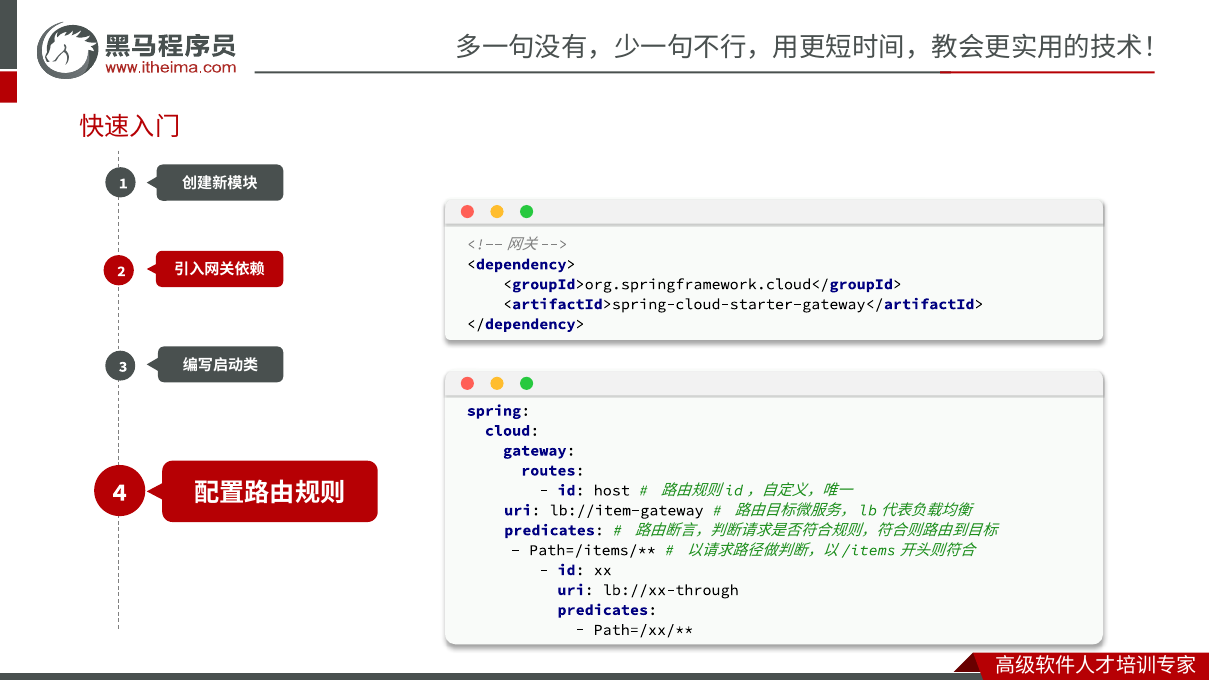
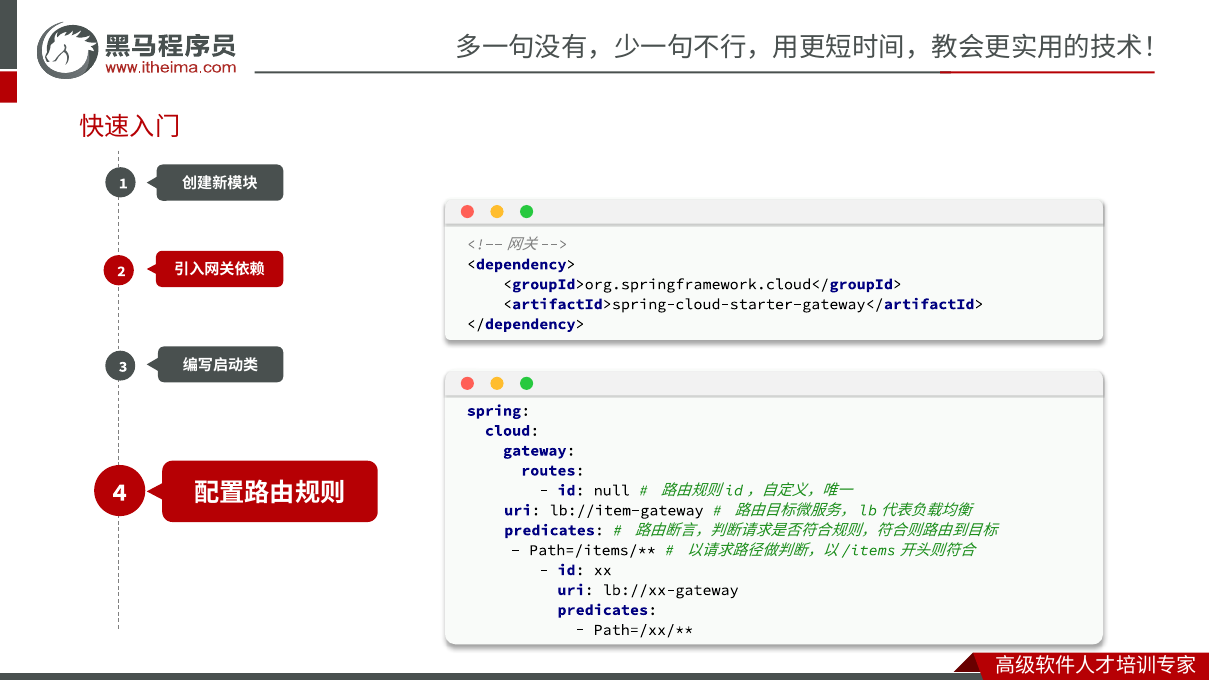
host: host -> null
lb://xx-through: lb://xx-through -> lb://xx-gateway
